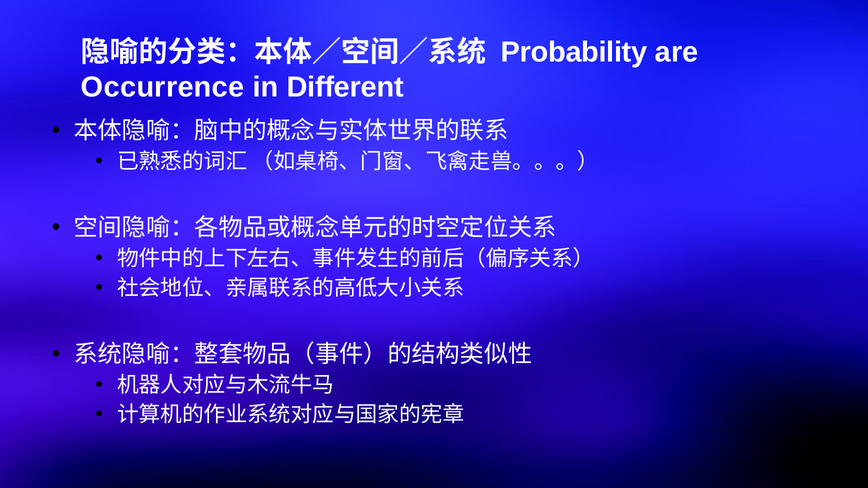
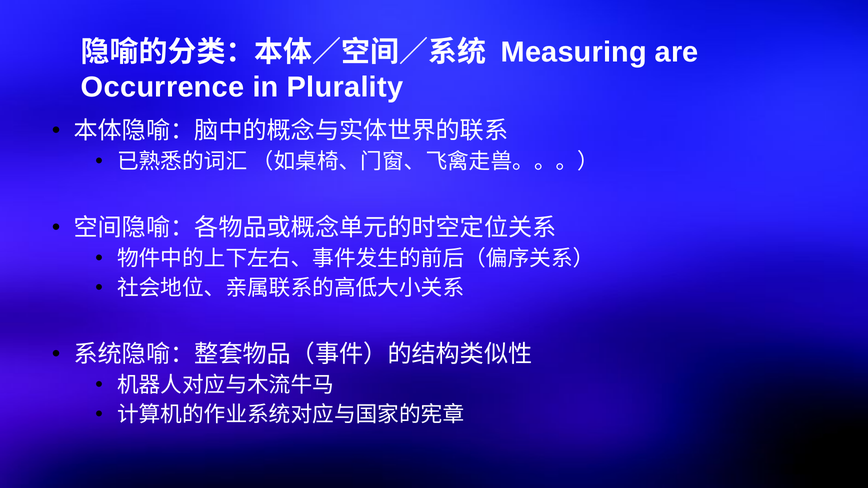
Probability: Probability -> Measuring
Different: Different -> Plurality
